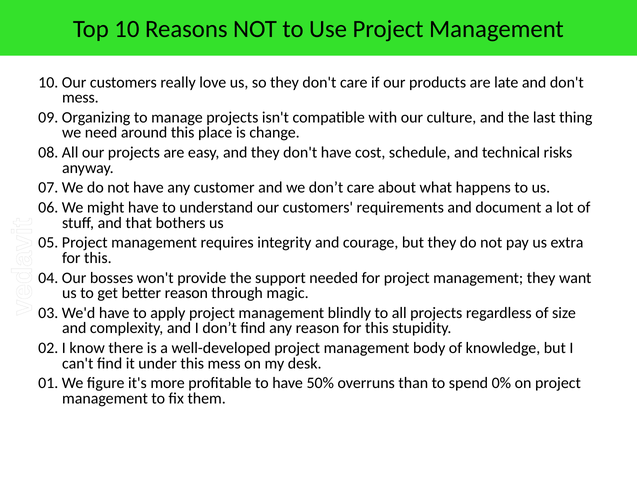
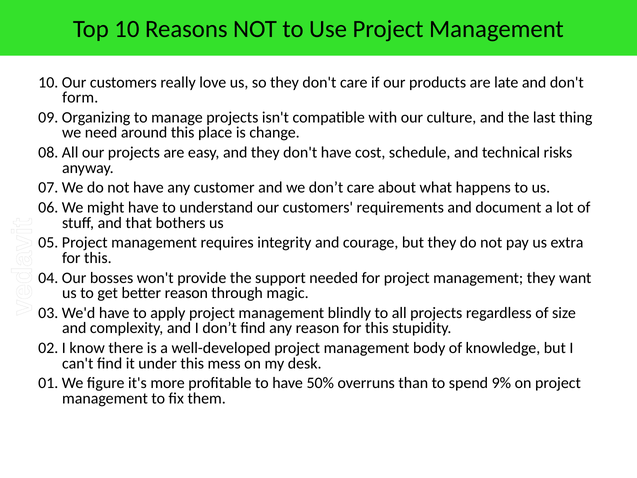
mess at (80, 98): mess -> form
0%: 0% -> 9%
